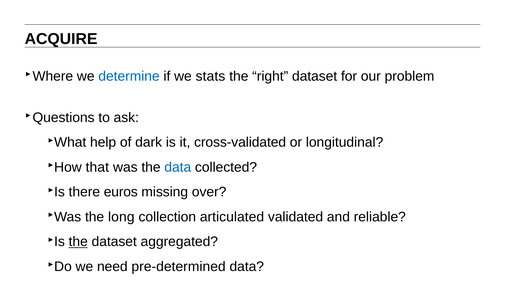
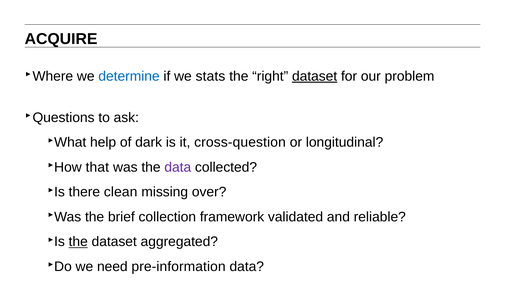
dataset at (315, 76) underline: none -> present
cross-validated: cross-validated -> cross-question
data at (178, 168) colour: blue -> purple
euros: euros -> clean
long: long -> brief
articulated: articulated -> framework
pre-determined: pre-determined -> pre-information
